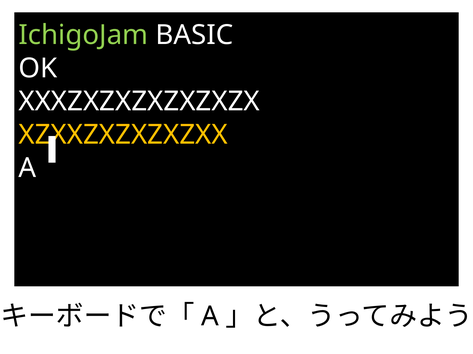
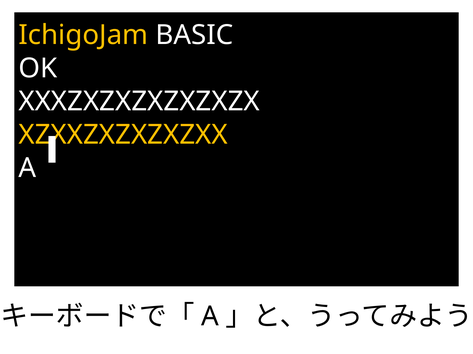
IchigoJam colour: light green -> yellow
